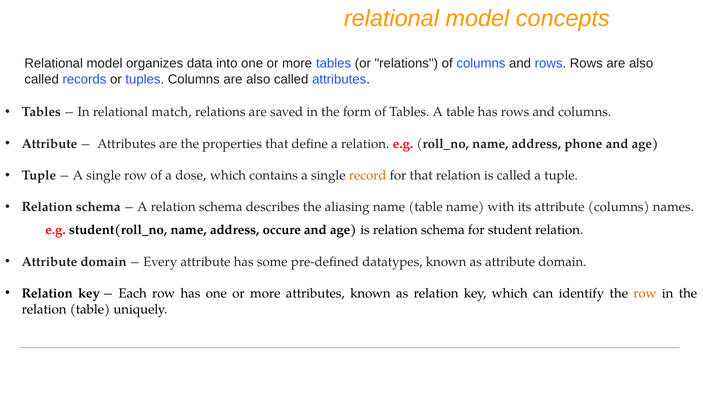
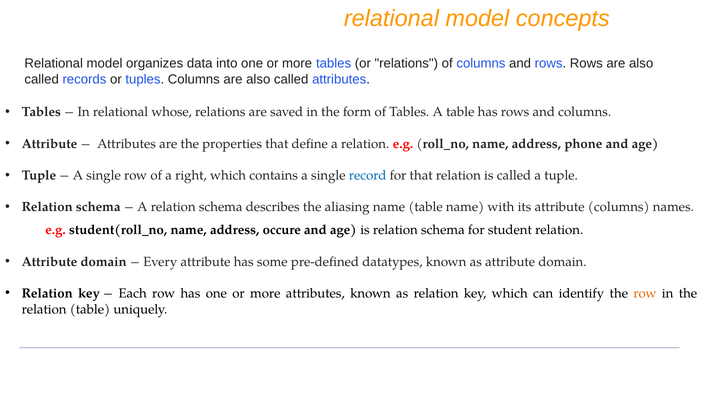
match: match -> whose
dose: dose -> right
record colour: orange -> blue
